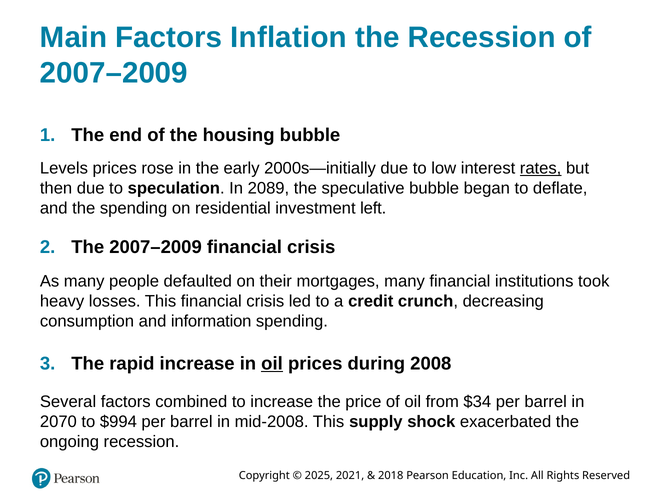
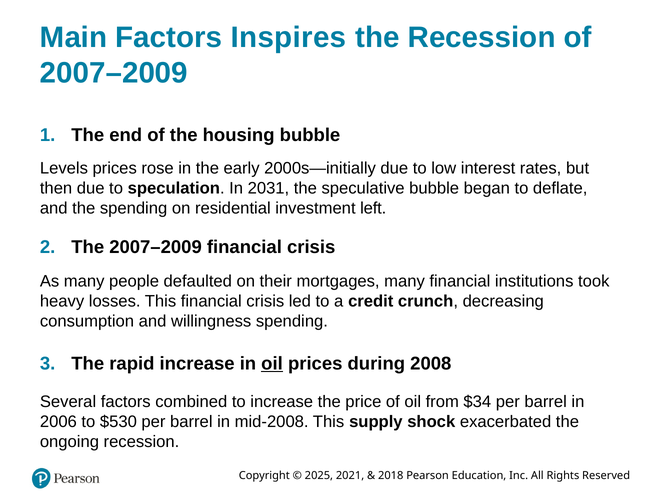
Inflation: Inflation -> Inspires
rates underline: present -> none
2089: 2089 -> 2031
information: information -> willingness
2070: 2070 -> 2006
$994: $994 -> $530
